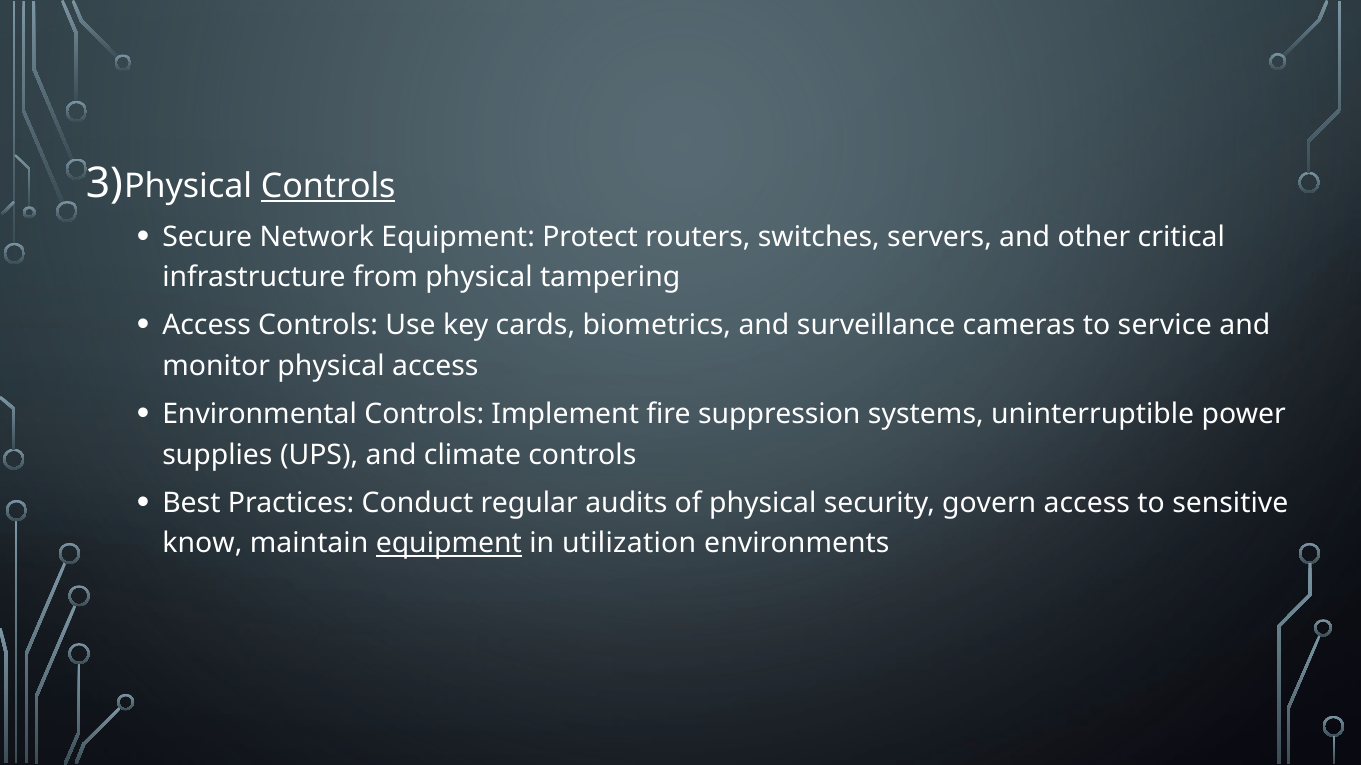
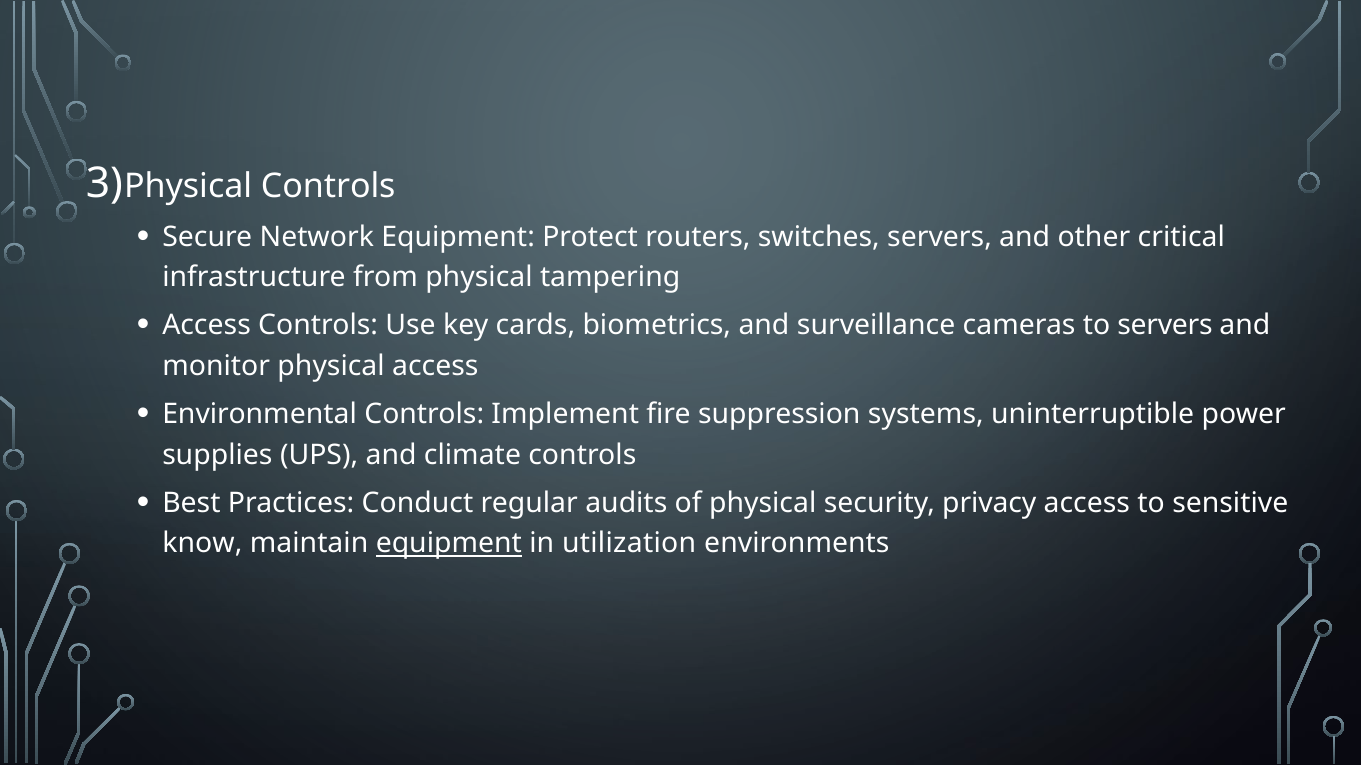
Controls at (328, 186) underline: present -> none
to service: service -> servers
govern: govern -> privacy
